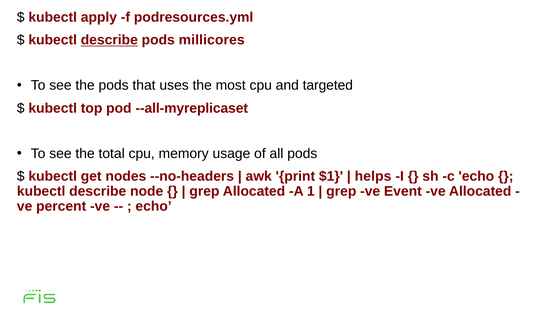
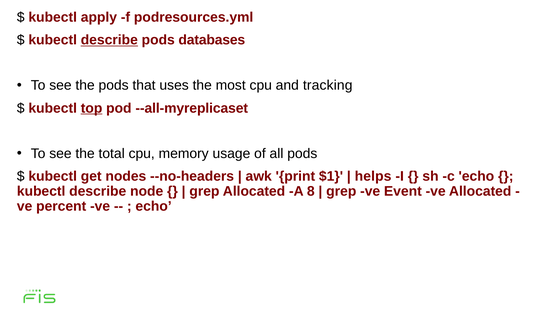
millicores: millicores -> databases
targeted: targeted -> tracking
top underline: none -> present
1: 1 -> 8
